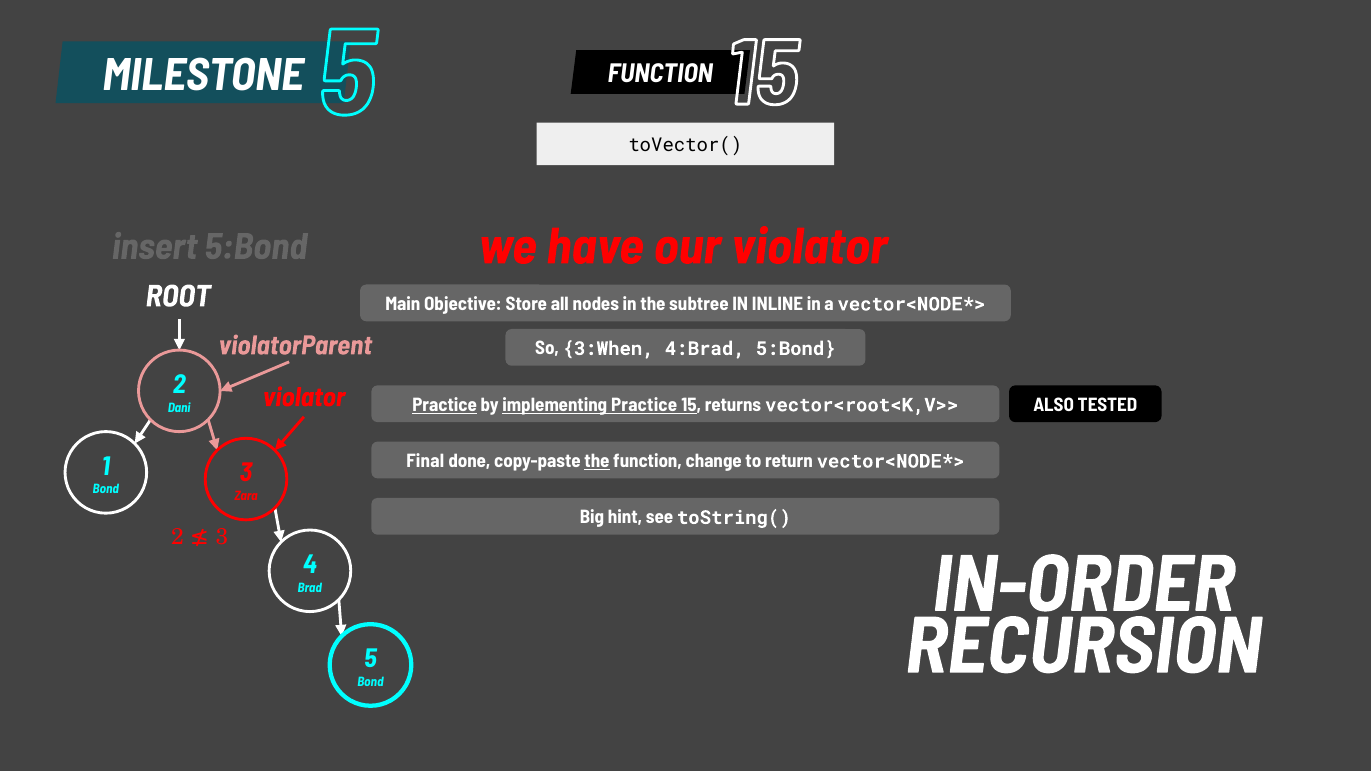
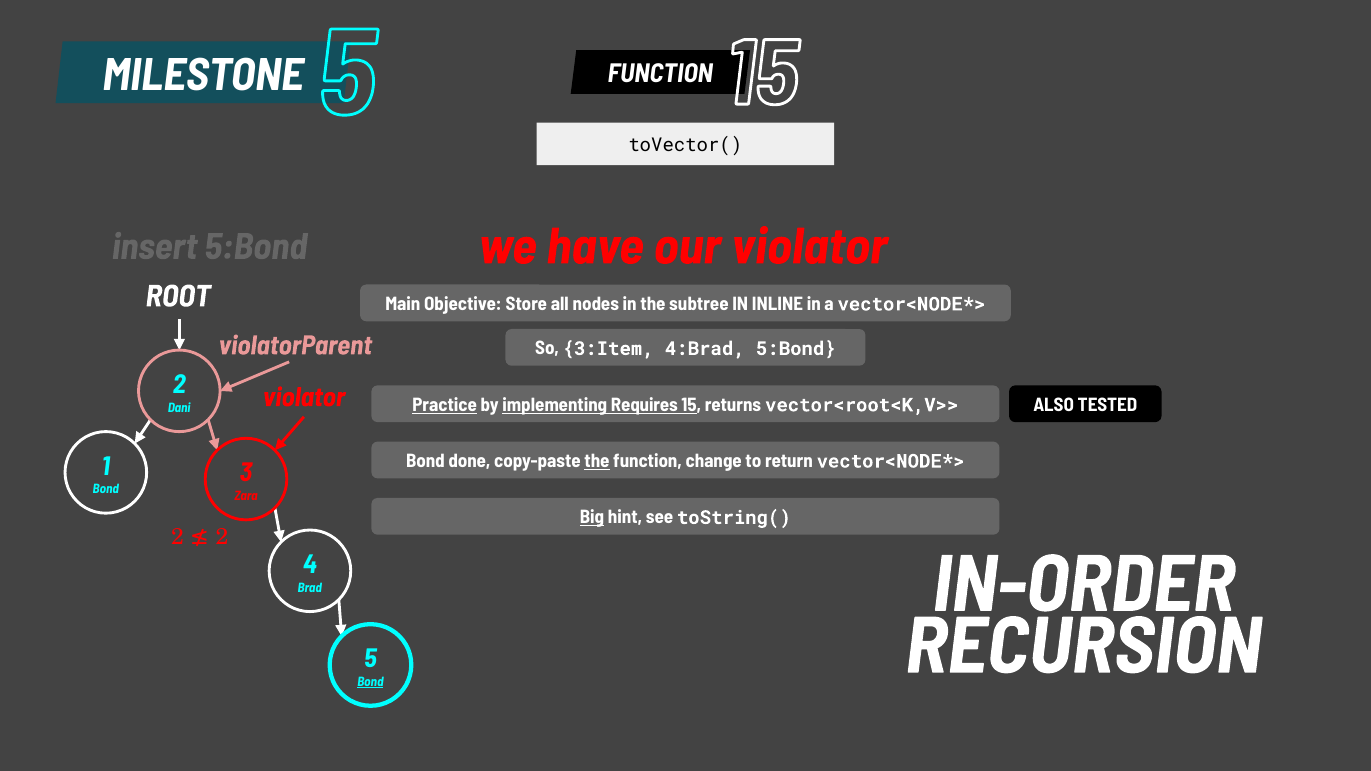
3:When: 3:When -> 3:Item
implementing Practice: Practice -> Requires
Final at (425, 461): Final -> Bond
Big underline: none -> present
2 3: 3 -> 2
Bond at (370, 682) underline: none -> present
